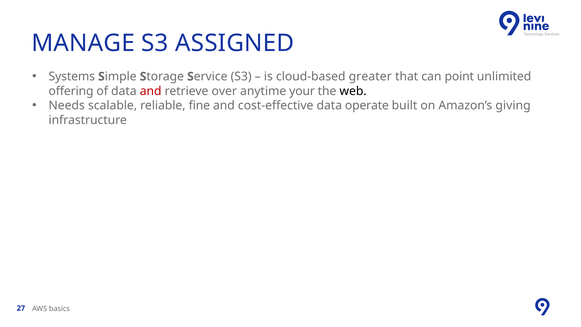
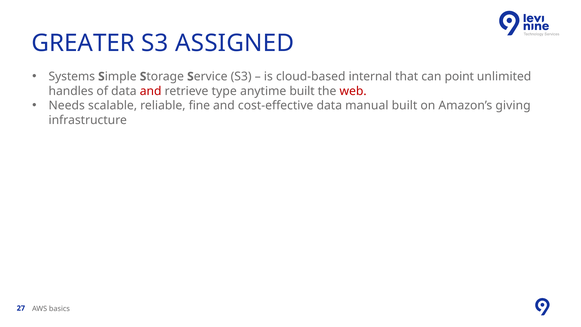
MANAGE: MANAGE -> GREATER
greater: greater -> internal
offering: offering -> handles
over: over -> type
anytime your: your -> built
web colour: black -> red
operate: operate -> manual
